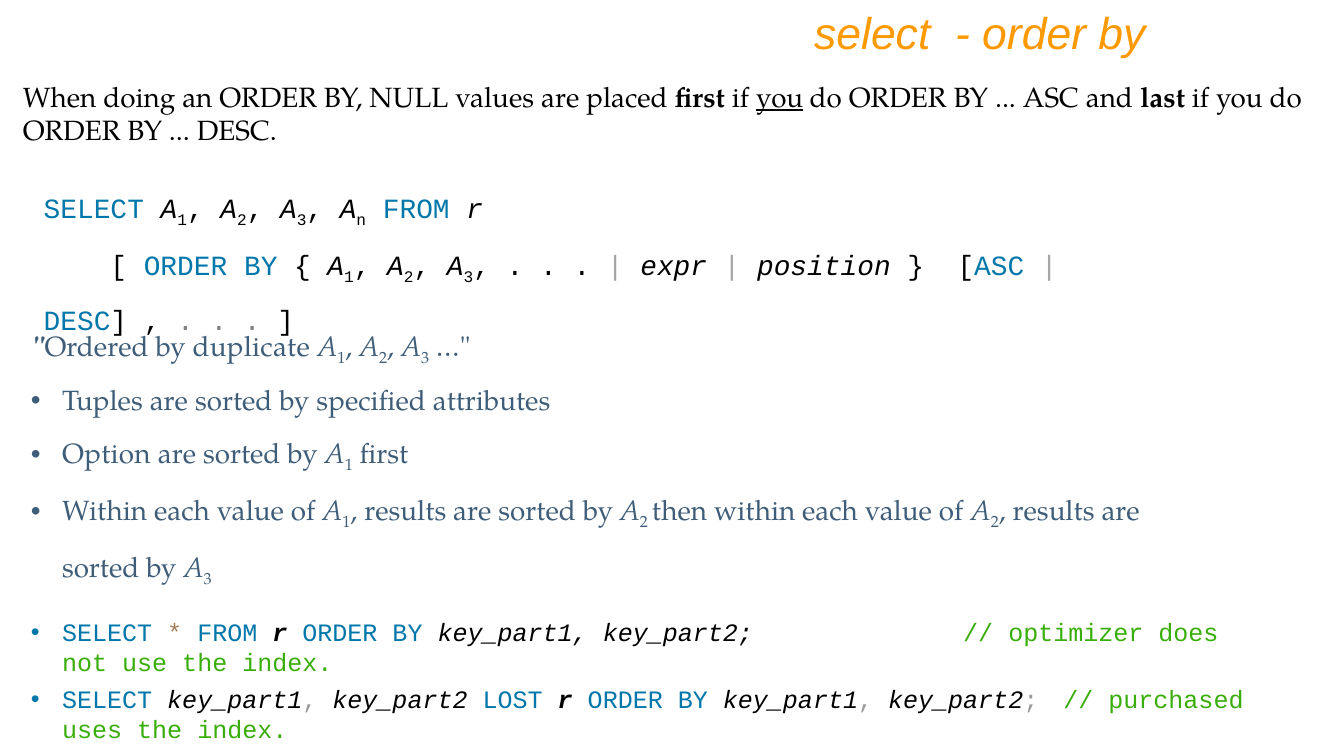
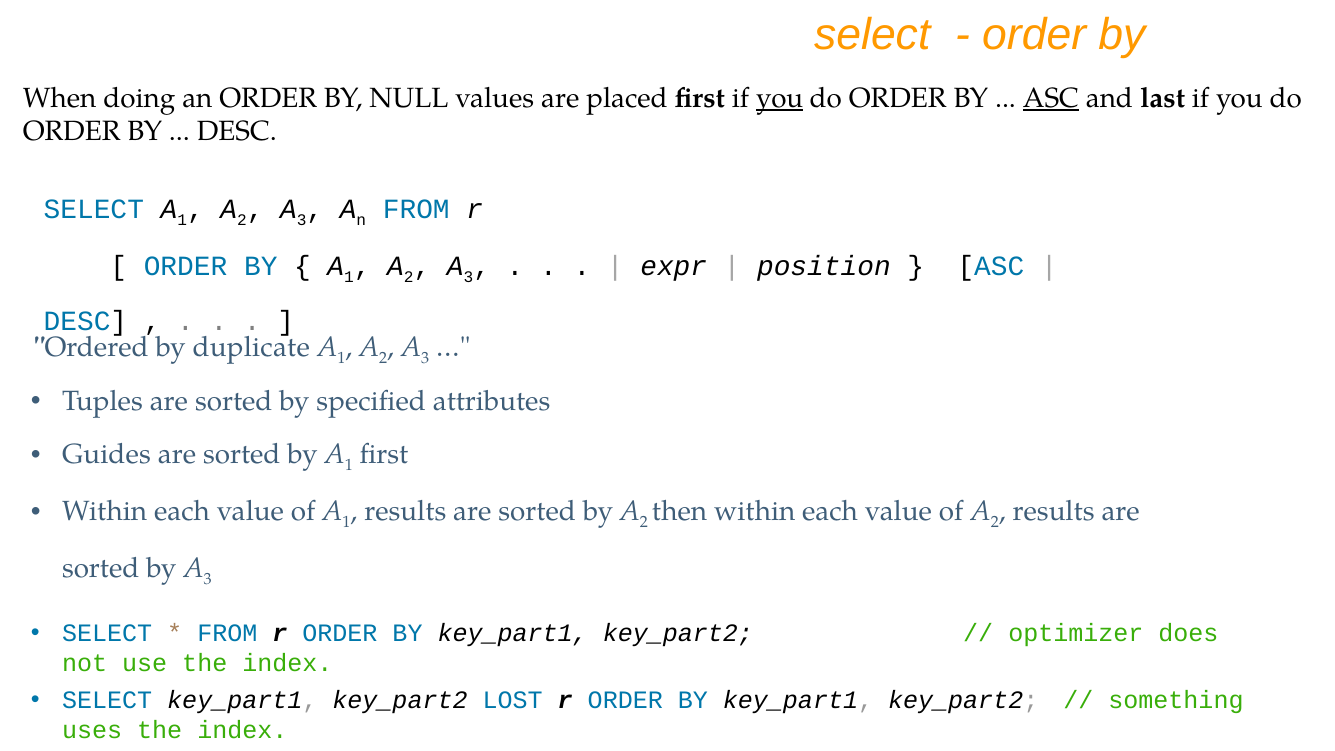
ASC at (1051, 98) underline: none -> present
Option: Option -> Guides
purchased: purchased -> something
